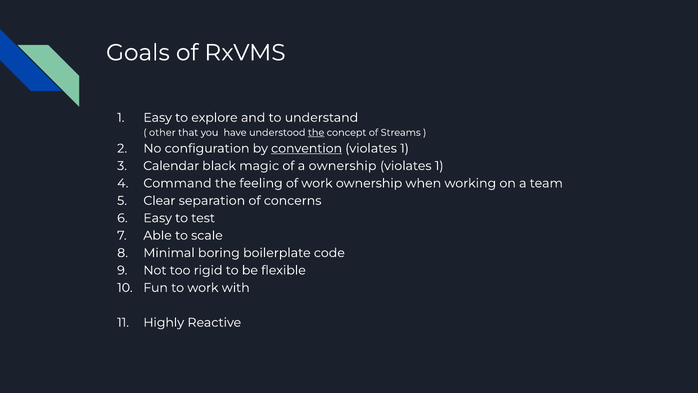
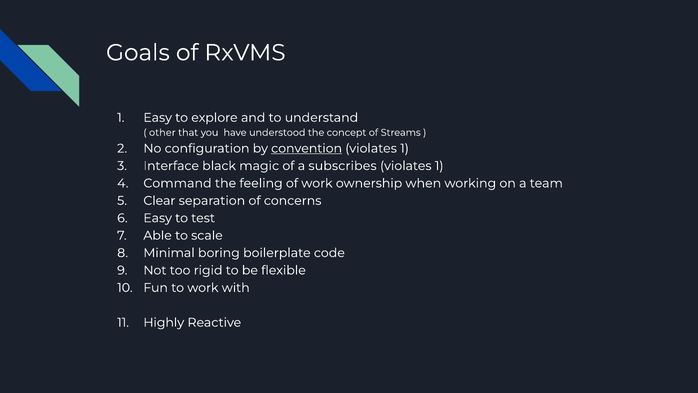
the at (316, 132) underline: present -> none
Calendar: Calendar -> Interface
a ownership: ownership -> subscribes
